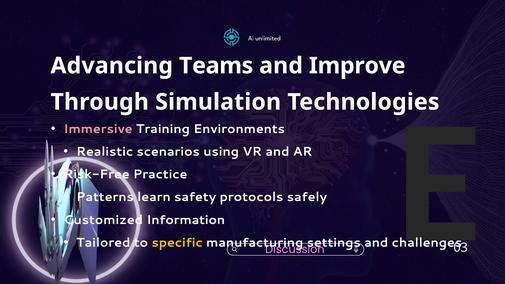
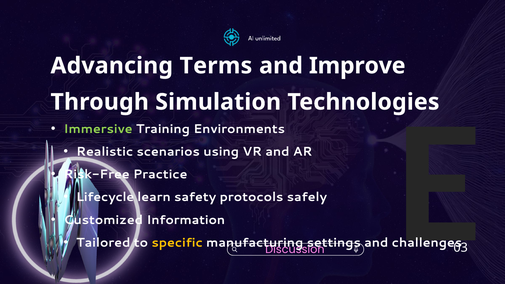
Teams: Teams -> Terms
Immersive colour: pink -> light green
Patterns: Patterns -> Lifecycle
